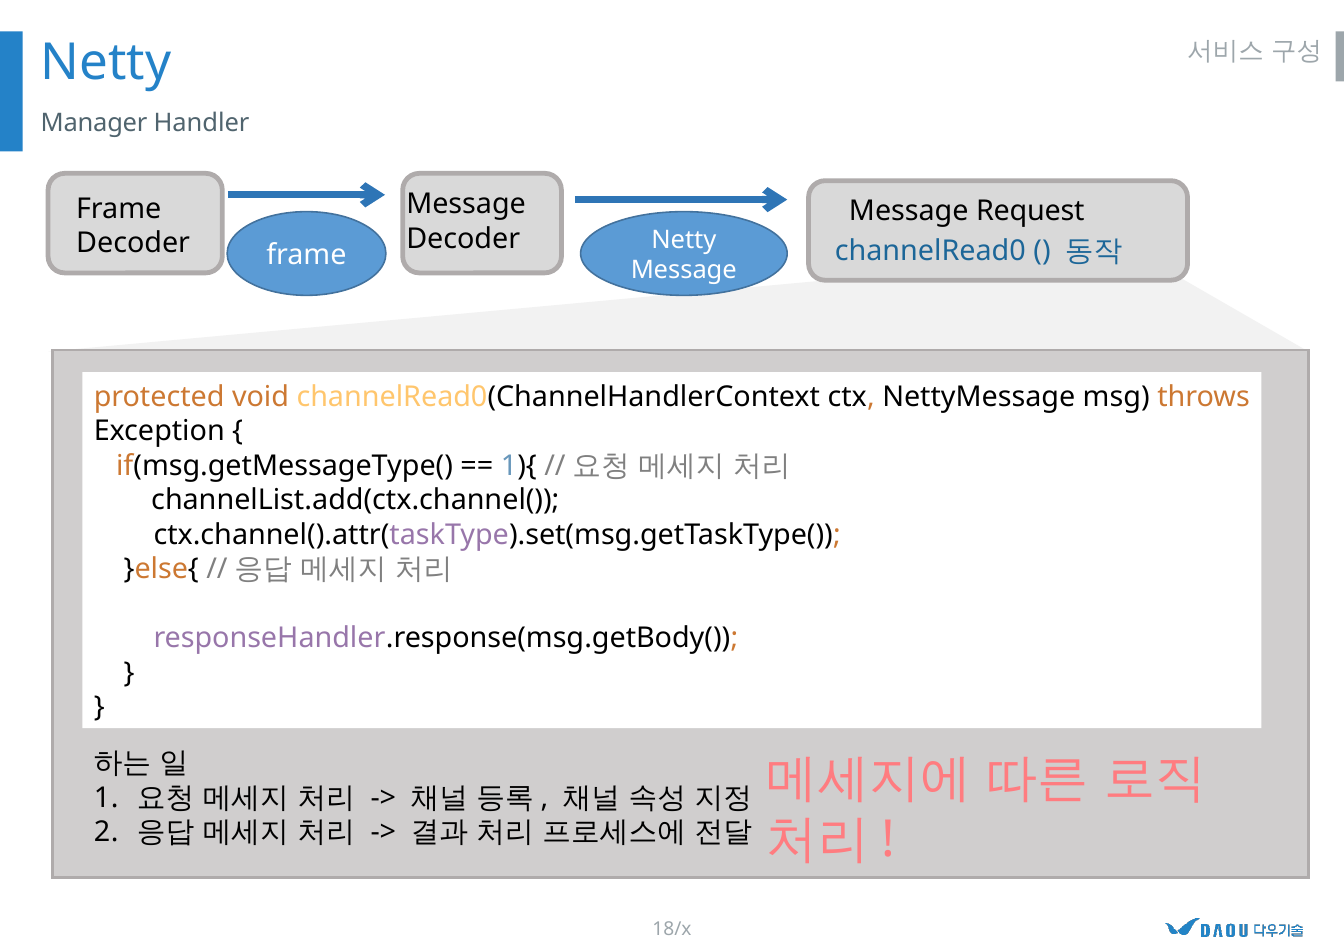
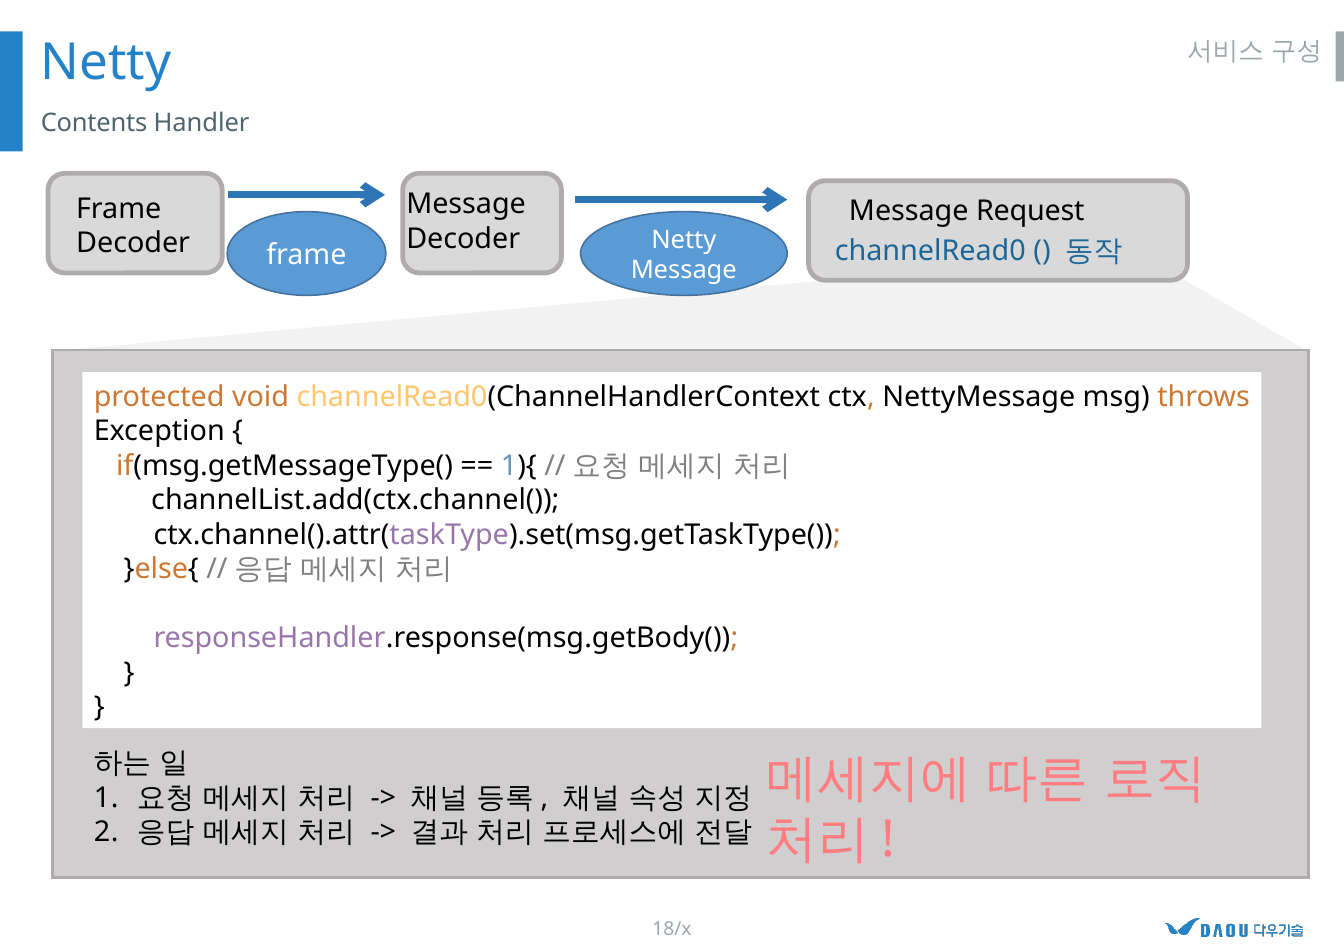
Manager: Manager -> Contents
